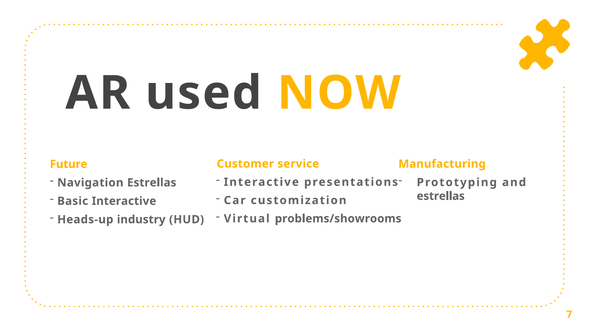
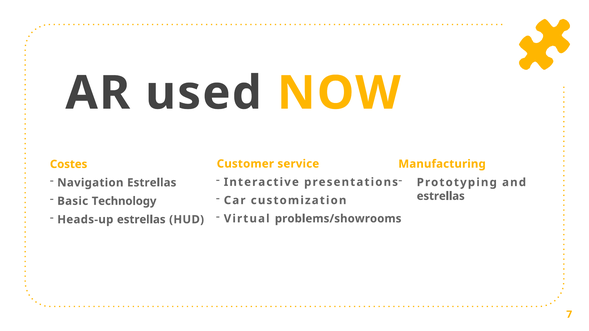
Future: Future -> Costes
Basic Interactive: Interactive -> Technology
Heads-up industry: industry -> estrellas
